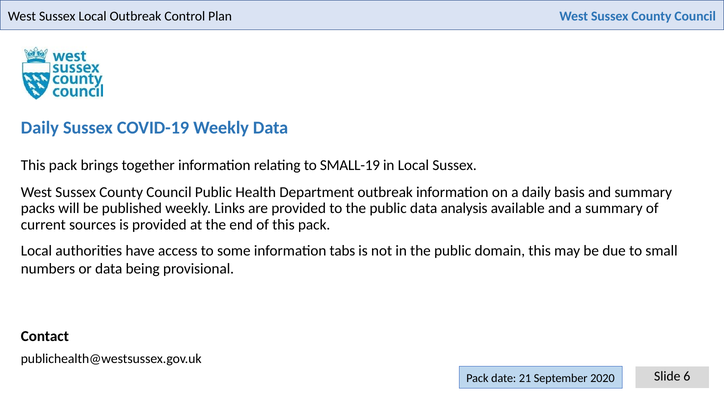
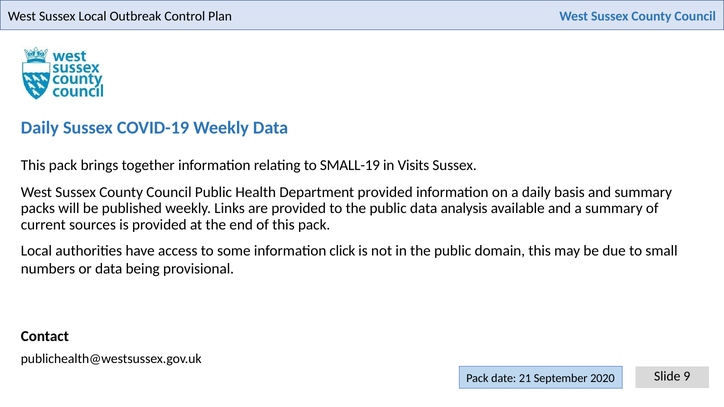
in Local: Local -> Visits
Department outbreak: outbreak -> provided
tabs: tabs -> click
6: 6 -> 9
